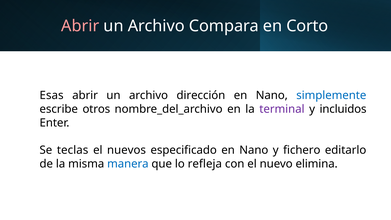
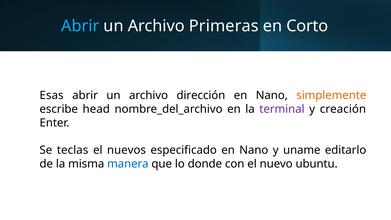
Abrir at (80, 26) colour: pink -> light blue
Compara: Compara -> Primeras
simplemente colour: blue -> orange
otros: otros -> head
incluidos: incluidos -> creación
fichero: fichero -> uname
refleja: refleja -> donde
elimina: elimina -> ubuntu
